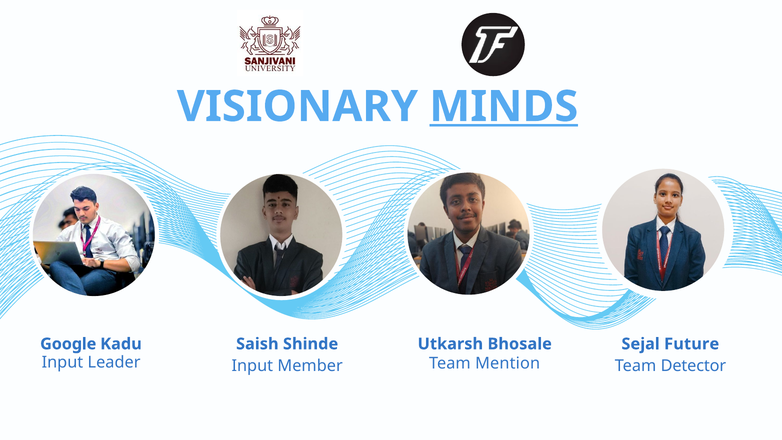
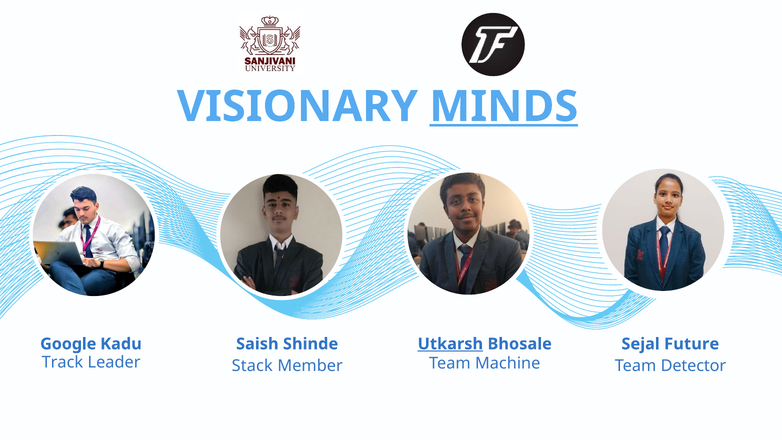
Utkarsh underline: none -> present
Input at (62, 362): Input -> Track
Mention: Mention -> Machine
Input at (252, 366): Input -> Stack
